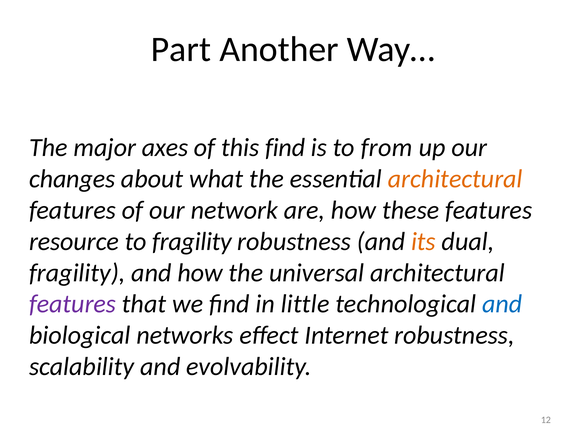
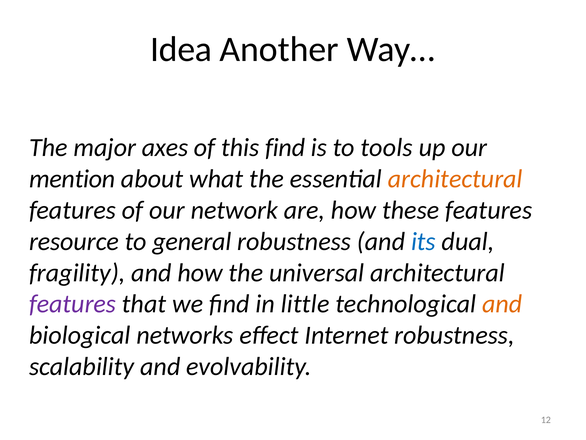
Part: Part -> Idea
from: from -> tools
changes: changes -> mention
to fragility: fragility -> general
its colour: orange -> blue
and at (502, 304) colour: blue -> orange
